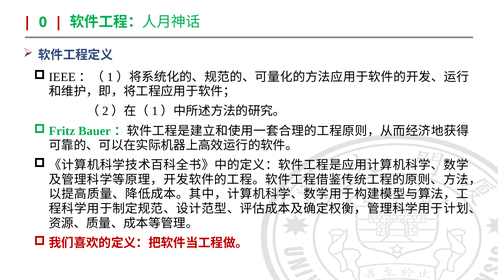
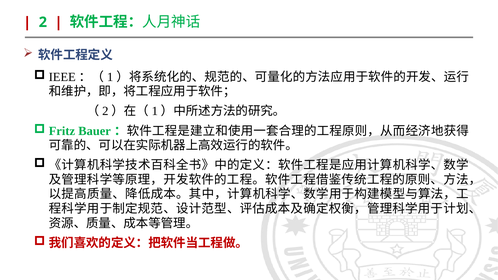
0: 0 -> 2
